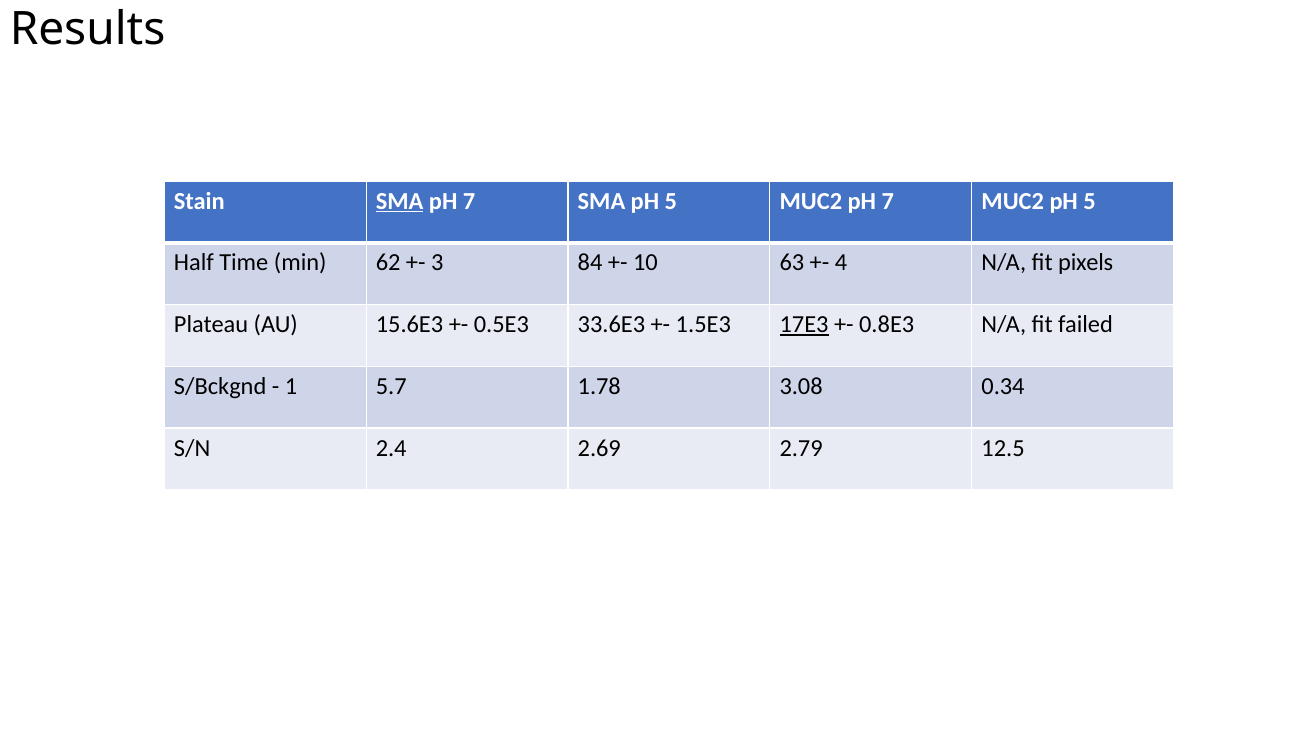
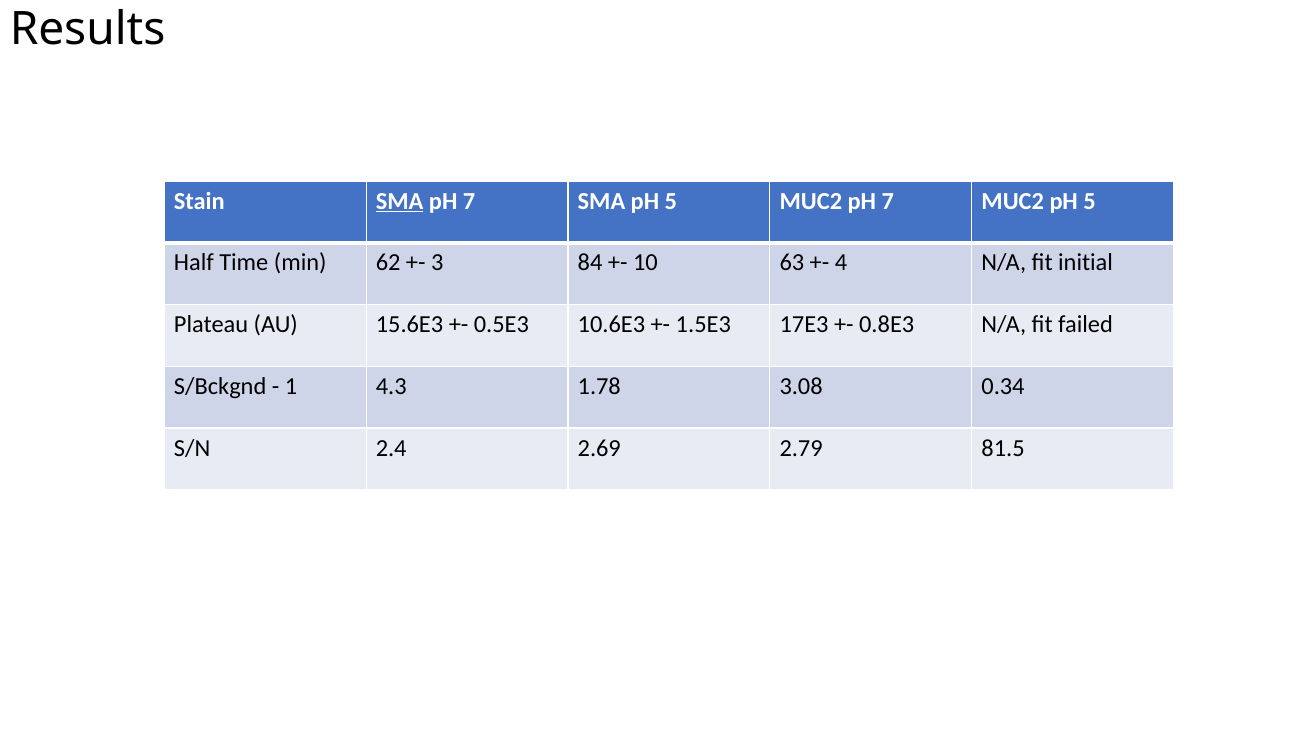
pixels: pixels -> initial
33.6E3: 33.6E3 -> 10.6E3
17E3 underline: present -> none
5.7: 5.7 -> 4.3
12.5: 12.5 -> 81.5
